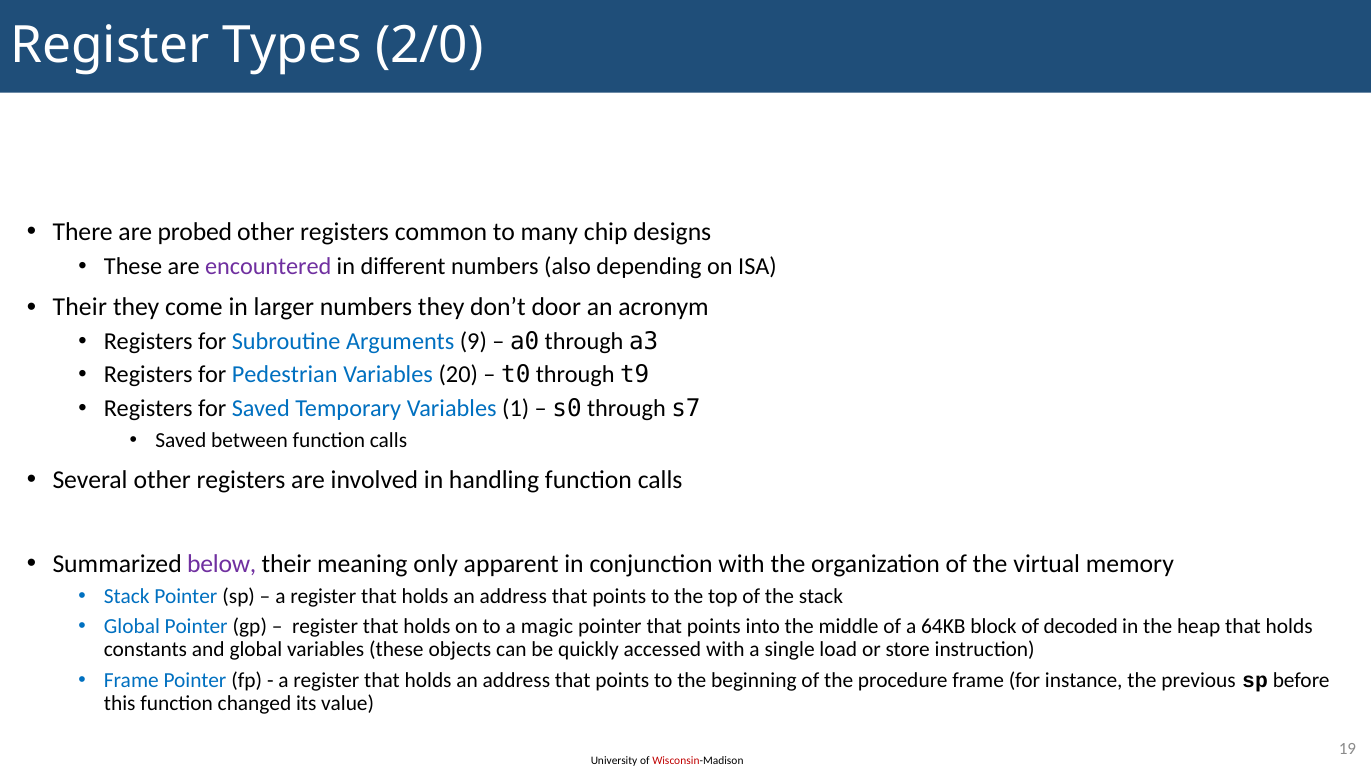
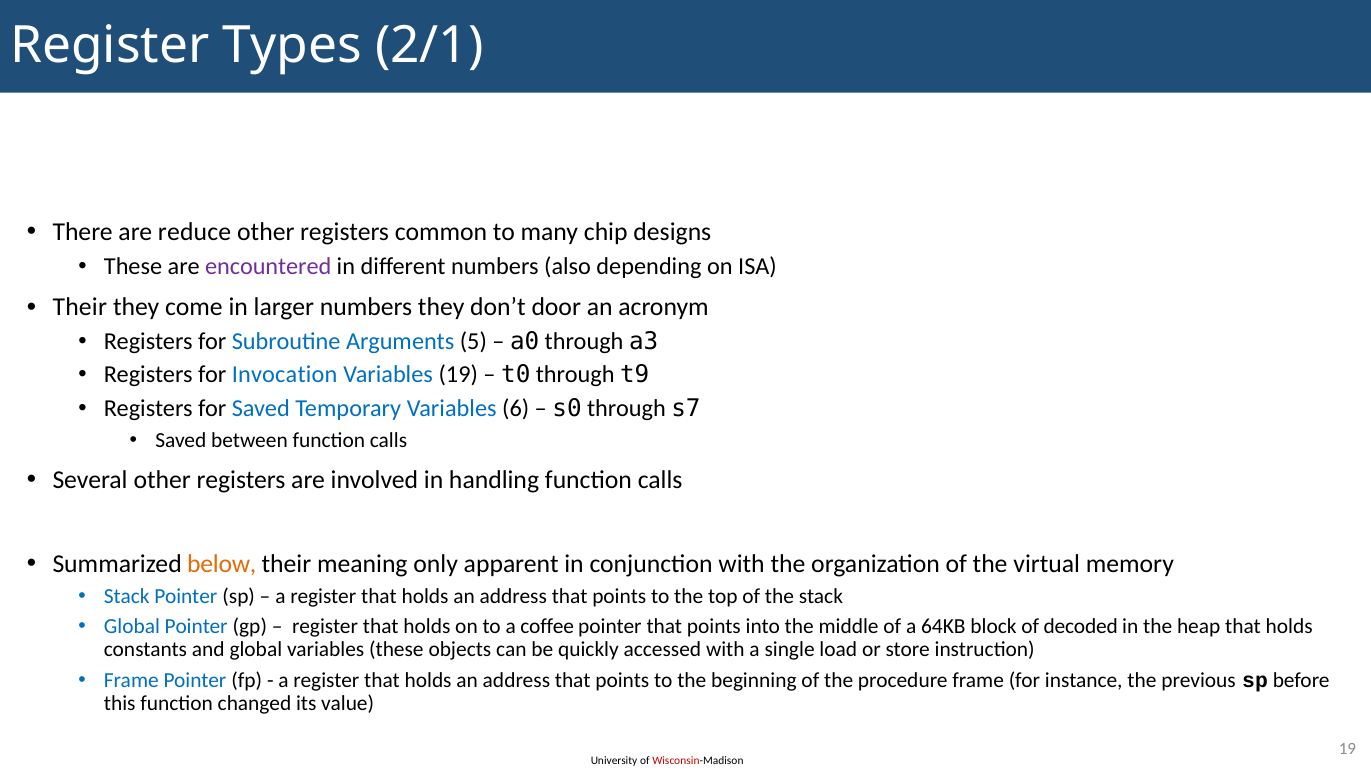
2/0: 2/0 -> 2/1
probed: probed -> reduce
9: 9 -> 5
Pedestrian: Pedestrian -> Invocation
Variables 20: 20 -> 19
1: 1 -> 6
below colour: purple -> orange
magic: magic -> coffee
